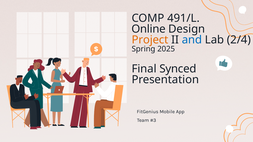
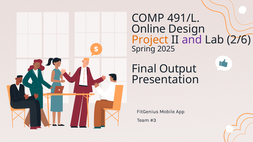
and colour: blue -> purple
2/4: 2/4 -> 2/6
Synced: Synced -> Output
